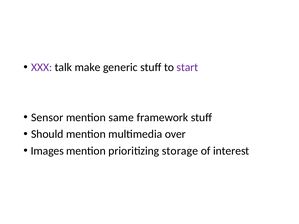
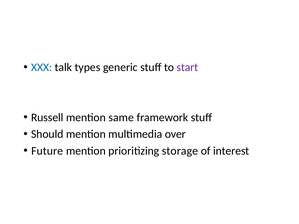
XXX colour: purple -> blue
make: make -> types
Sensor: Sensor -> Russell
Images: Images -> Future
